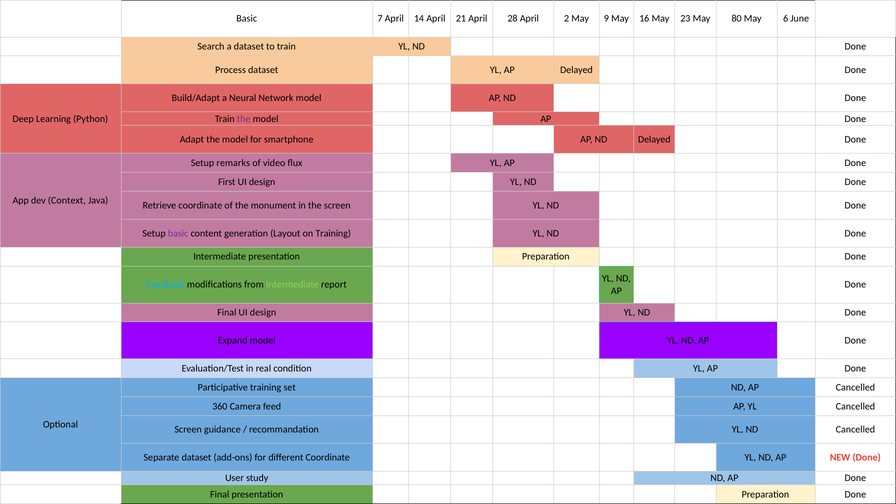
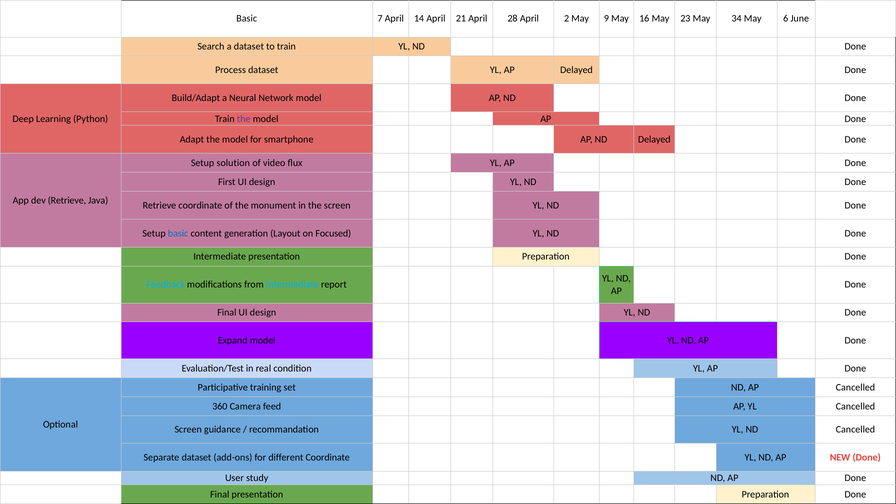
80: 80 -> 34
remarks: remarks -> solution
dev Context: Context -> Retrieve
basic at (178, 233) colour: purple -> blue
on Training: Training -> Focused
Intermediate at (292, 285) colour: light green -> light blue
